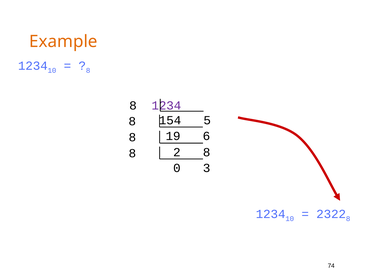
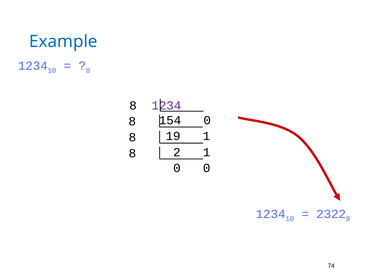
Example colour: orange -> blue
154 5: 5 -> 0
19 6: 6 -> 1
2 8: 8 -> 1
0 3: 3 -> 0
